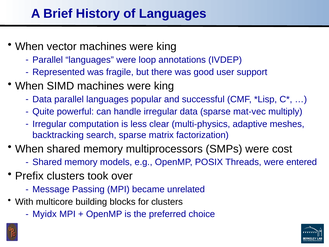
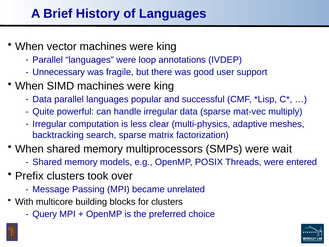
Represented: Represented -> Unnecessary
cost: cost -> wait
Myidx: Myidx -> Query
